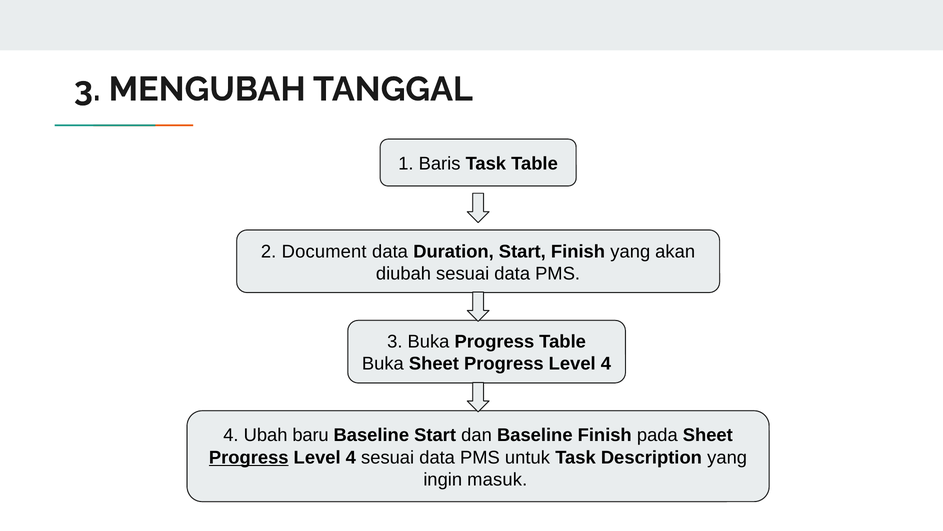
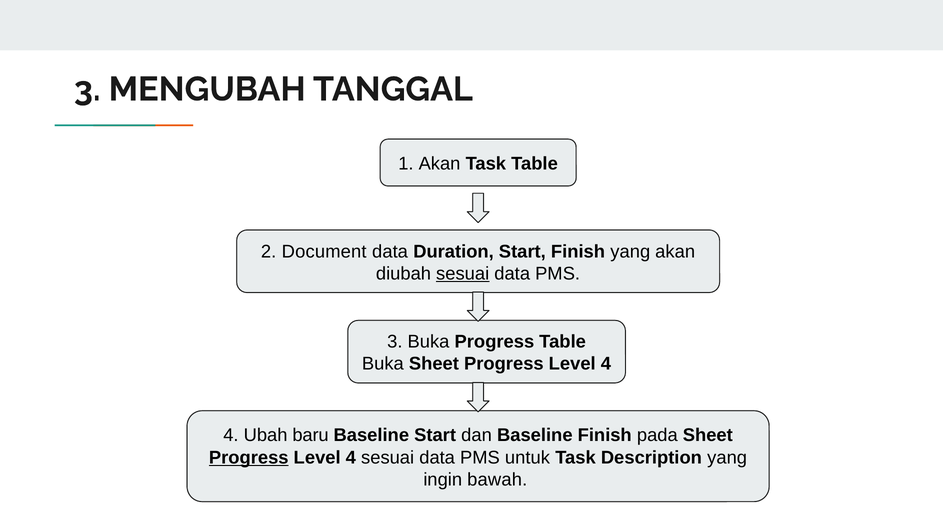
1 Baris: Baris -> Akan
sesuai at (463, 273) underline: none -> present
masuk: masuk -> bawah
